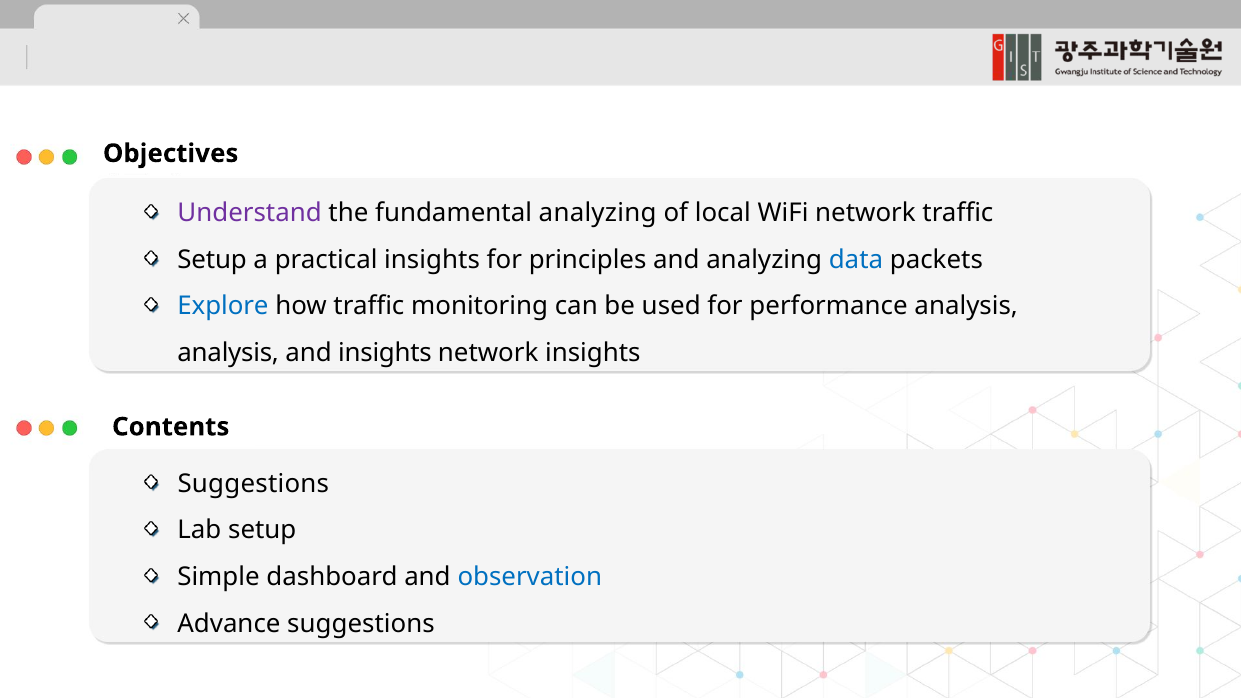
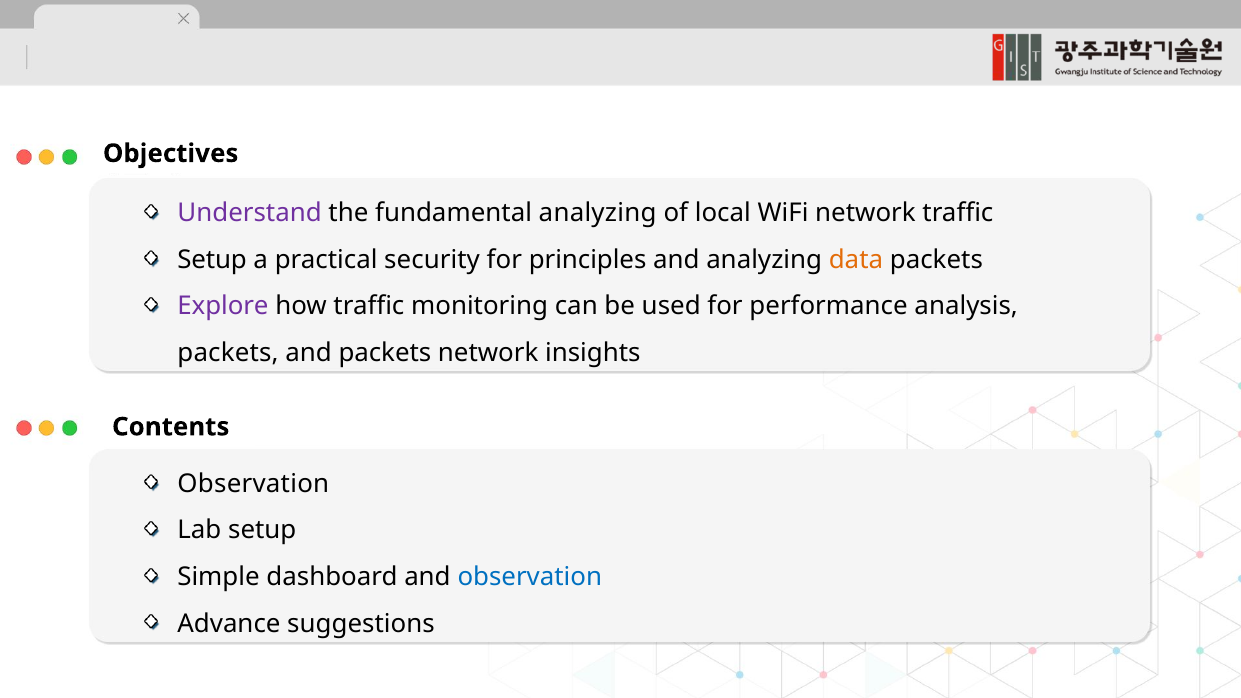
practical insights: insights -> security
data colour: blue -> orange
Explore colour: blue -> purple
analysis at (228, 353): analysis -> packets
and insights: insights -> packets
Suggestions at (253, 484): Suggestions -> Observation
